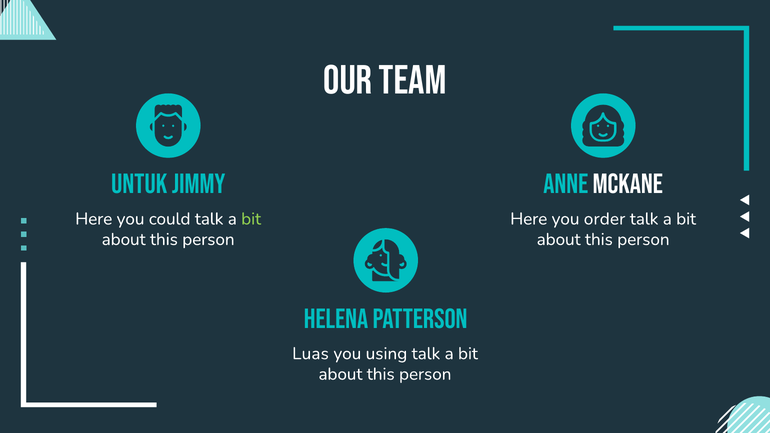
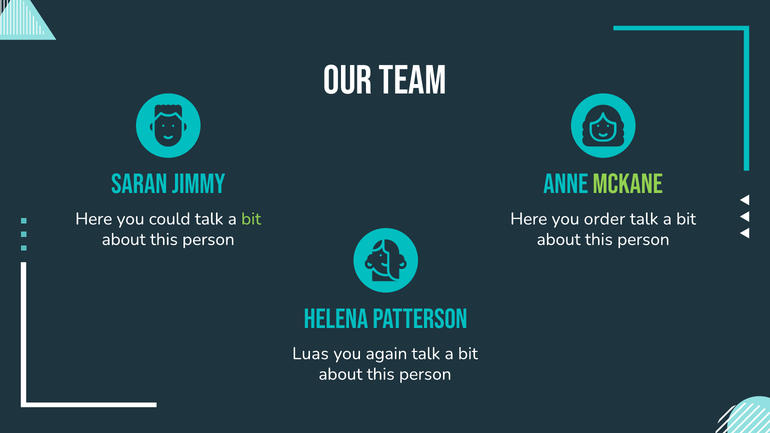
UNTUK: UNTUK -> SARAN
MCKANE colour: white -> light green
using: using -> again
